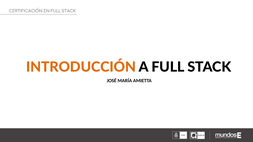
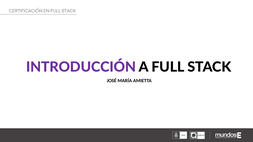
INTRODUCCIÓN colour: orange -> purple
